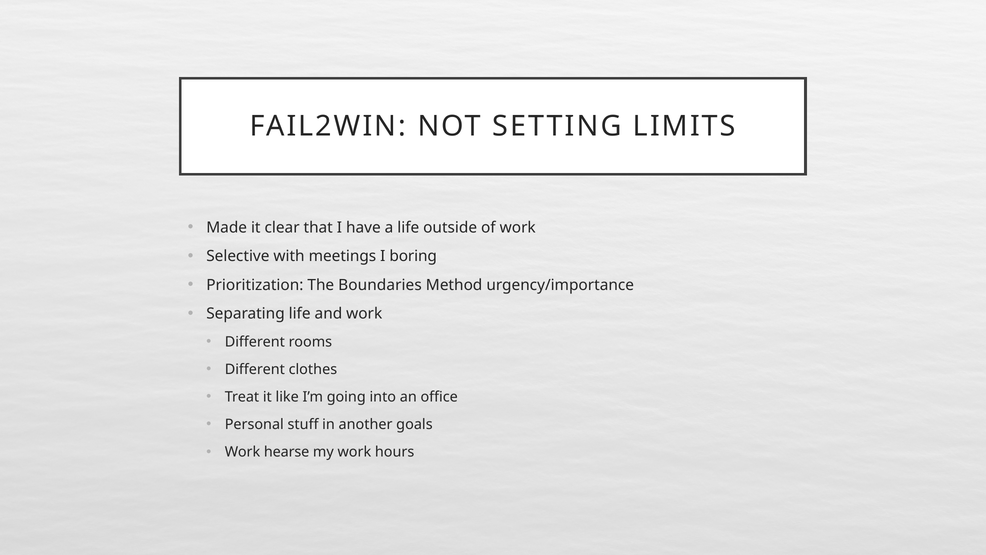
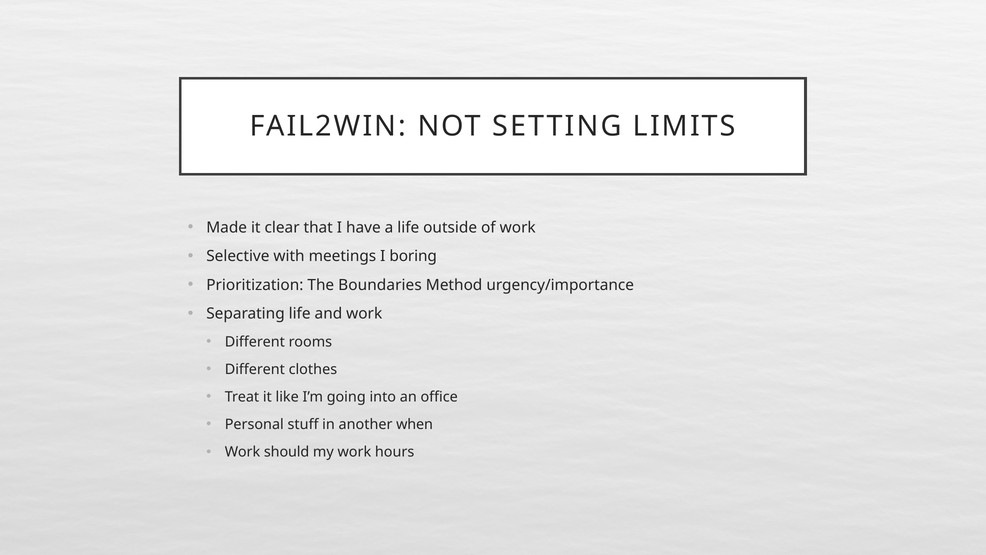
goals: goals -> when
hearse: hearse -> should
